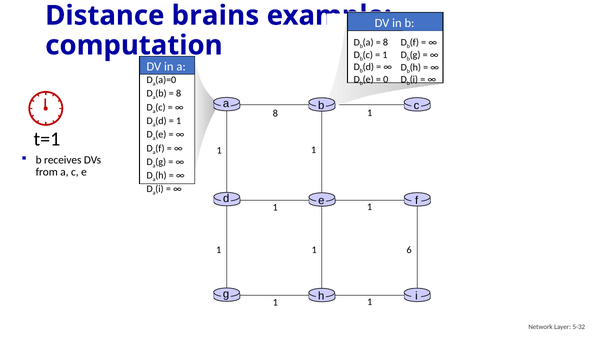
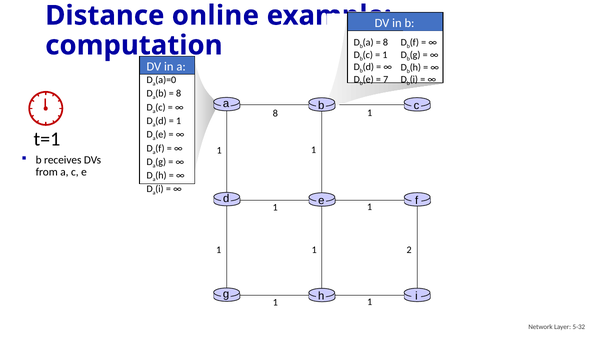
brains: brains -> online
0: 0 -> 7
6: 6 -> 2
